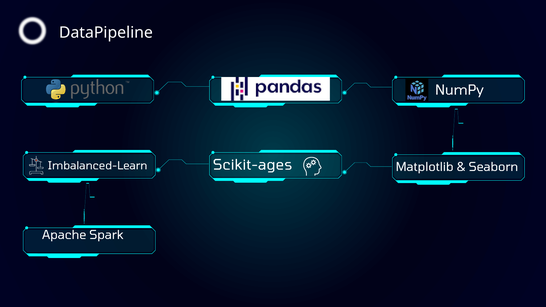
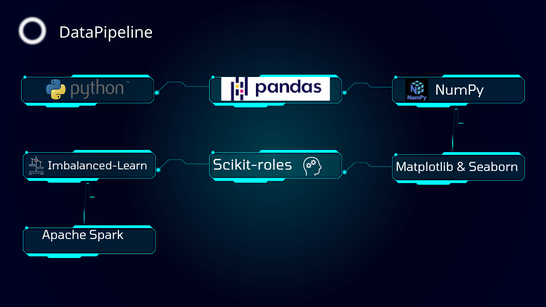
Scikit-ages: Scikit-ages -> Scikit-roles
